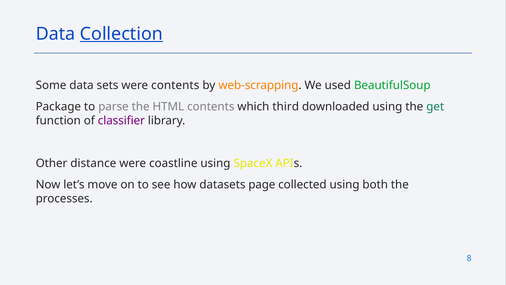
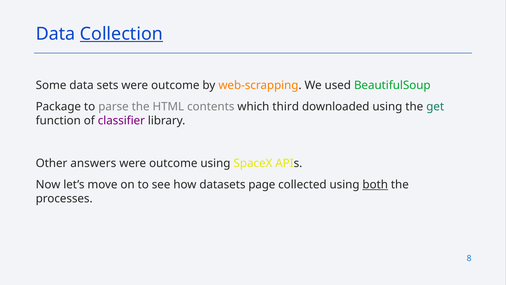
sets were contents: contents -> outcome
distance: distance -> answers
coastline at (173, 163): coastline -> outcome
both underline: none -> present
